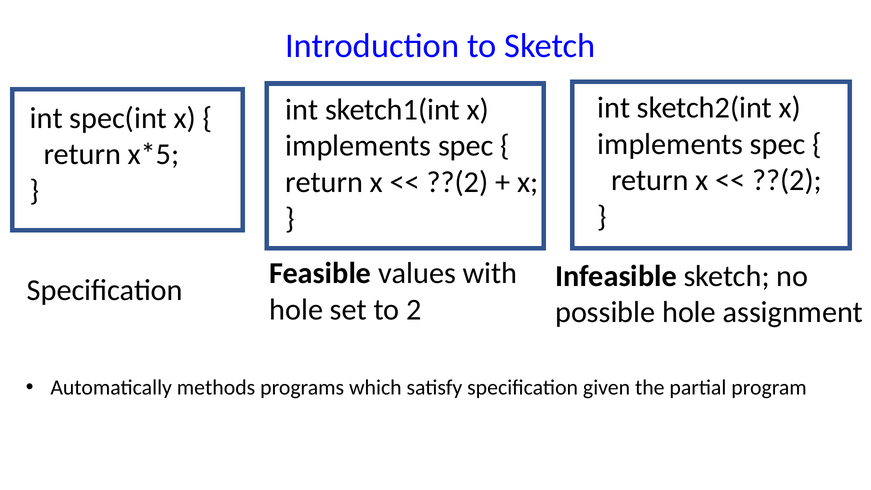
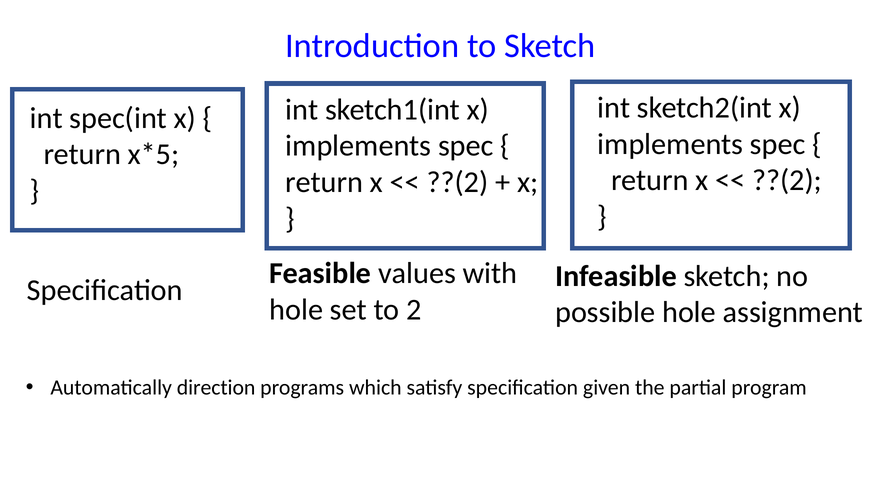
methods: methods -> direction
